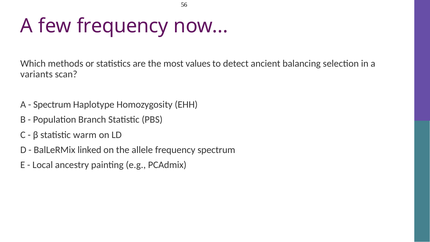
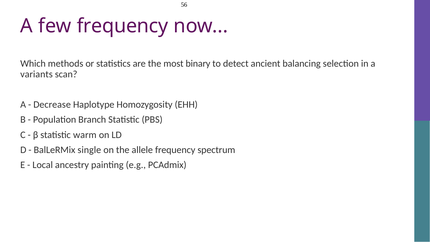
values: values -> binary
Spectrum at (52, 105): Spectrum -> Decrease
linked: linked -> single
